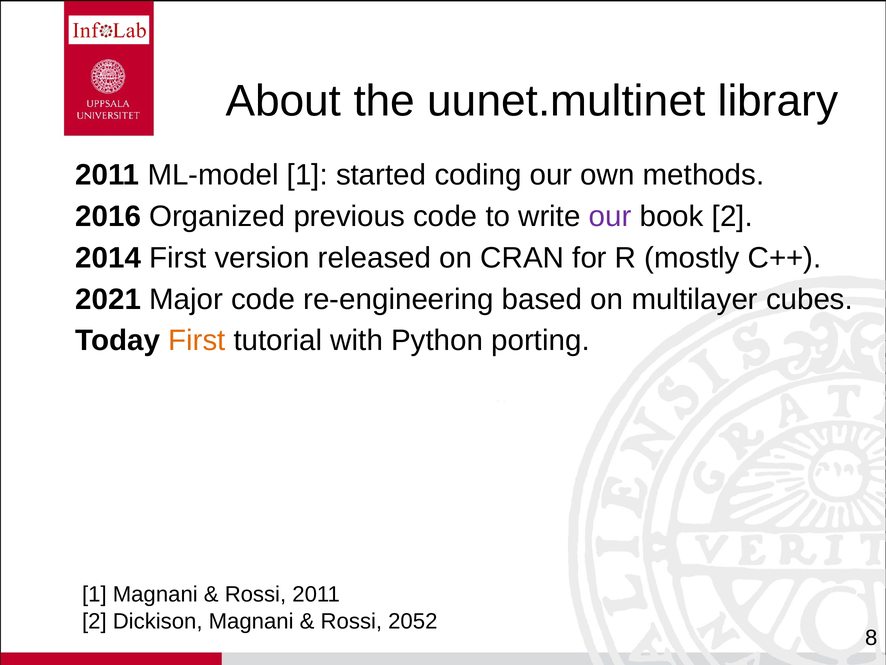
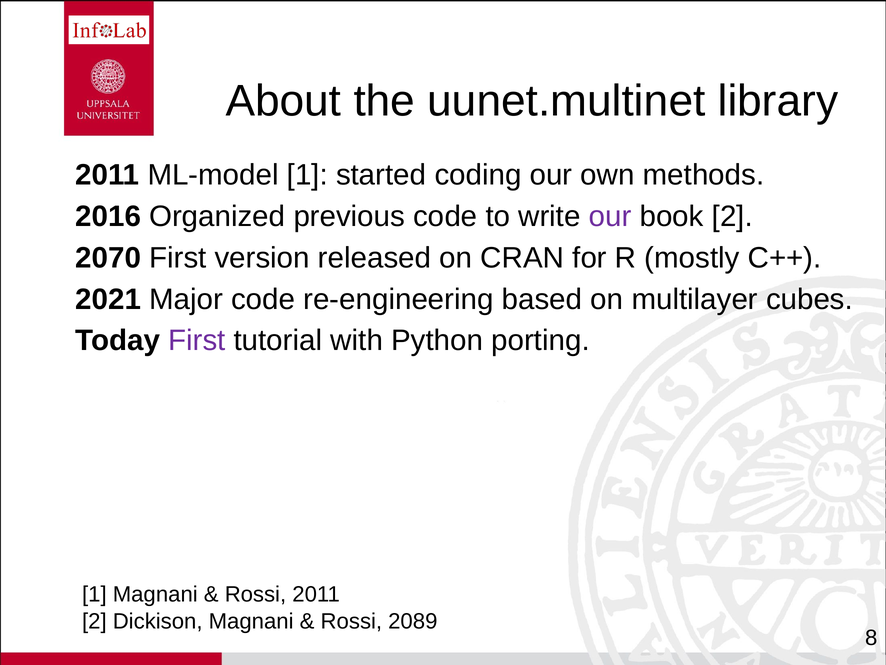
2014: 2014 -> 2070
First at (197, 340) colour: orange -> purple
2052: 2052 -> 2089
